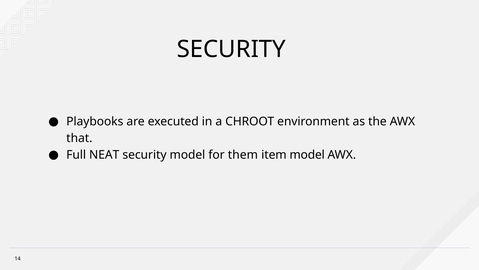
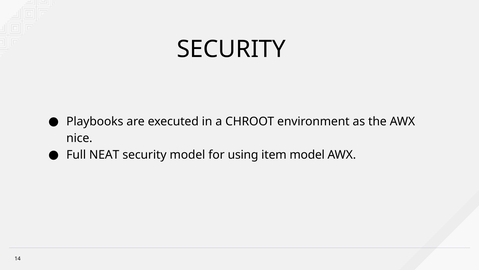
that: that -> nice
them: them -> using
